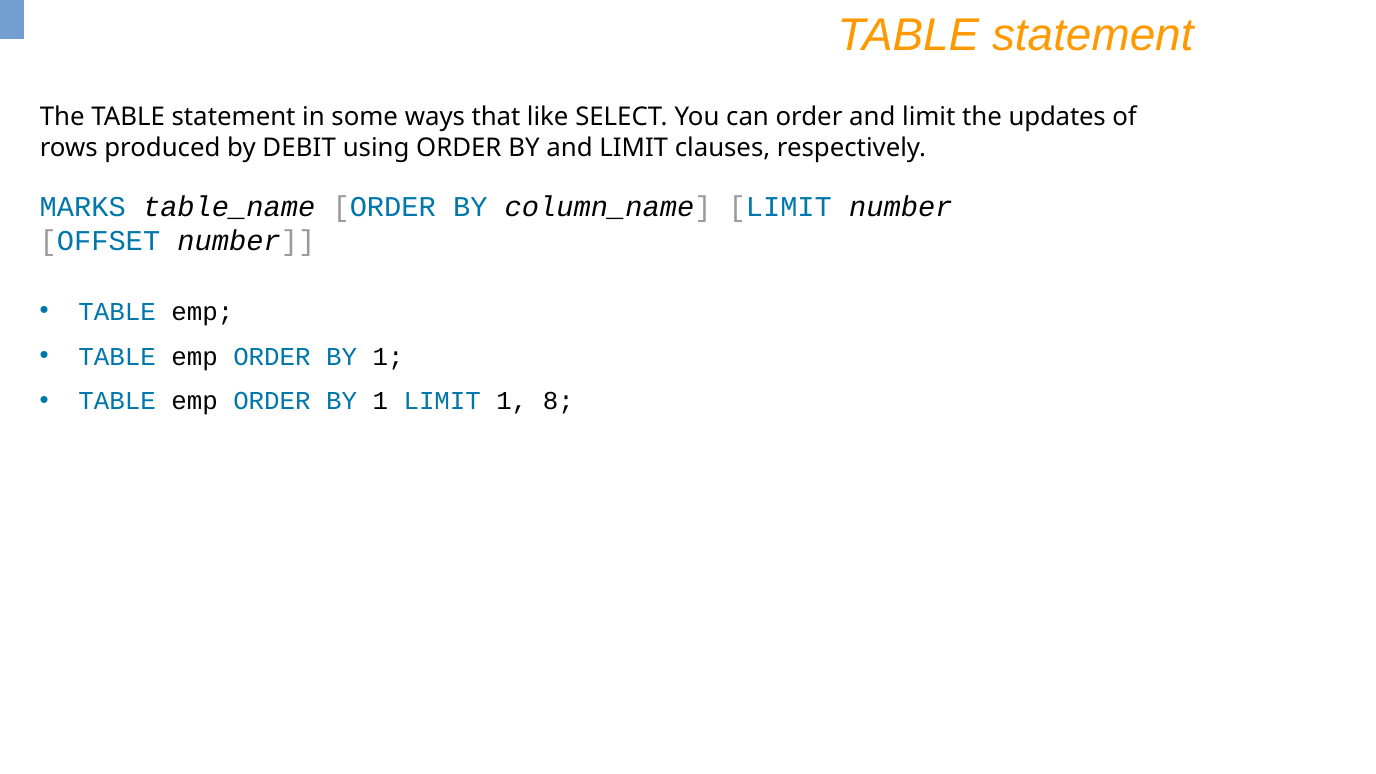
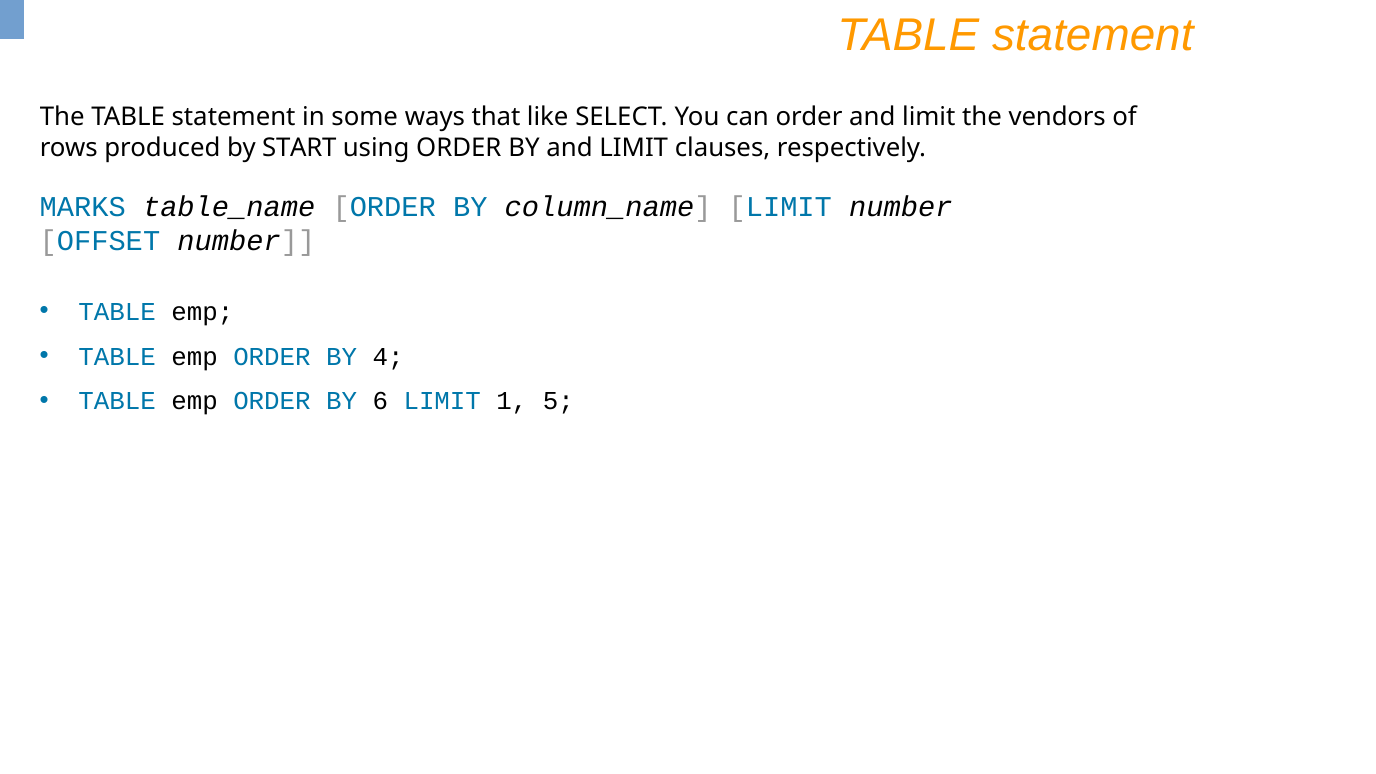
updates: updates -> vendors
DEBIT: DEBIT -> START
1 at (388, 357): 1 -> 4
1 at (380, 401): 1 -> 6
8: 8 -> 5
